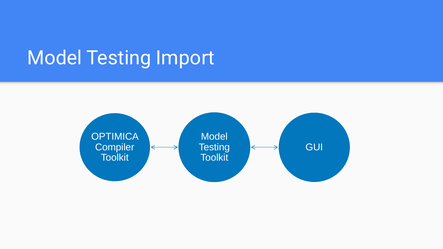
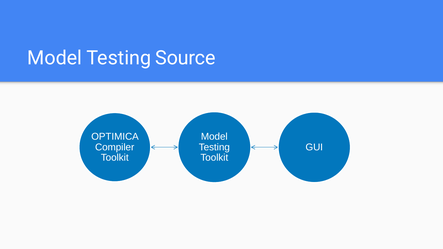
Import: Import -> Source
